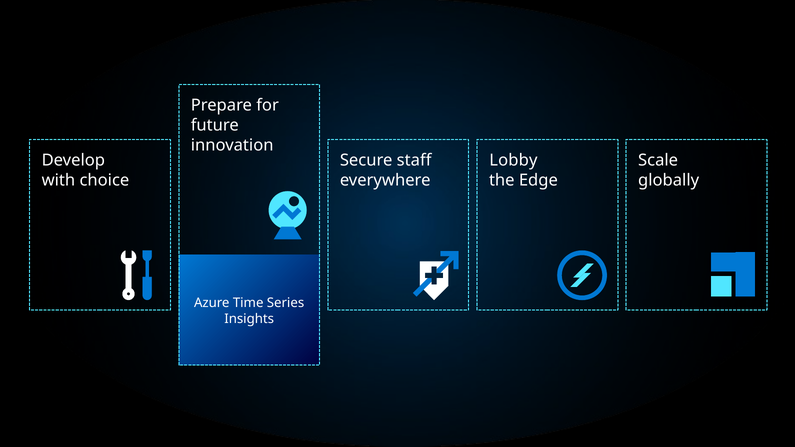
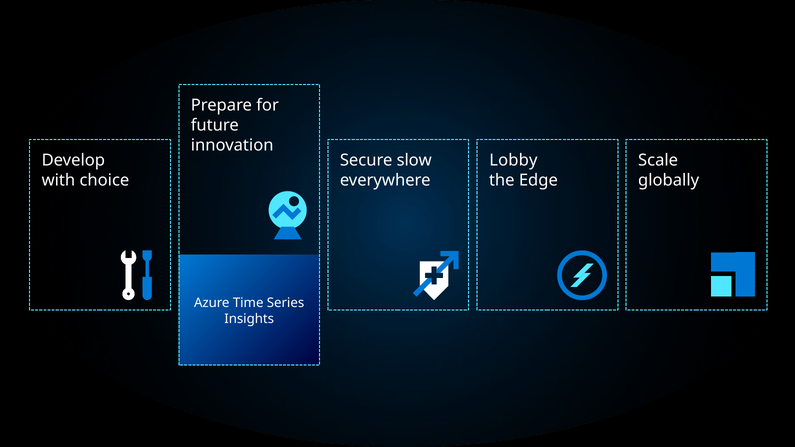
staff: staff -> slow
